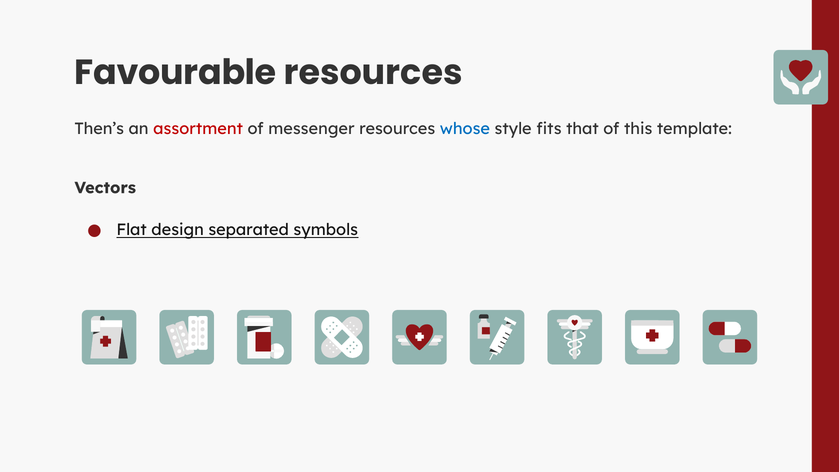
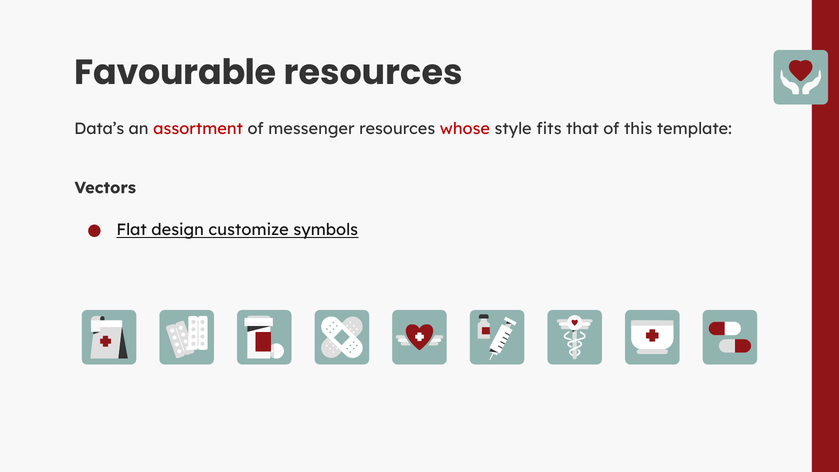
Then’s: Then’s -> Data’s
whose colour: blue -> red
separated: separated -> customize
